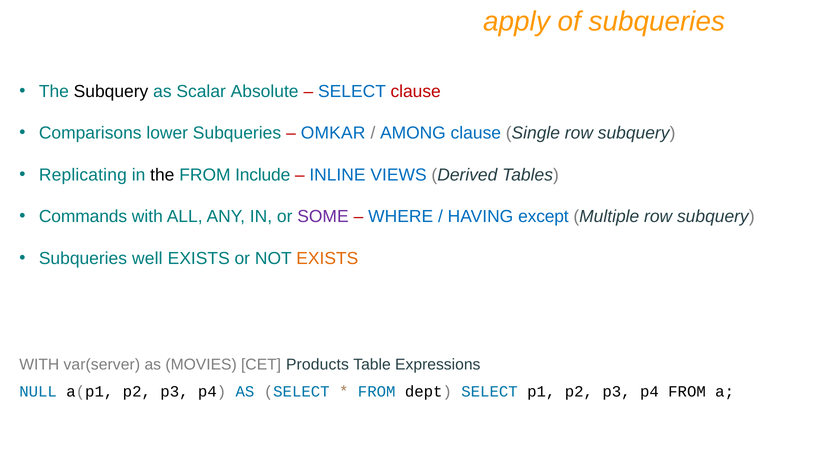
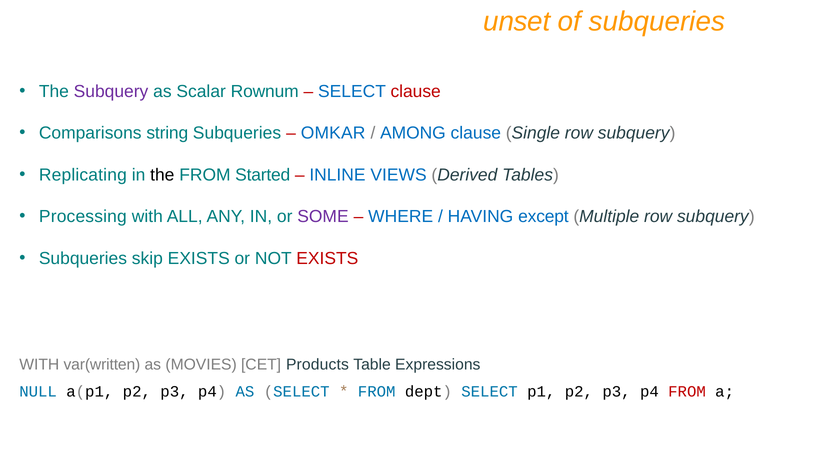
apply: apply -> unset
Subquery at (111, 91) colour: black -> purple
Absolute: Absolute -> Rownum
lower: lower -> string
Include: Include -> Started
Commands: Commands -> Processing
well: well -> skip
EXISTS at (327, 259) colour: orange -> red
var(server: var(server -> var(written
FROM at (687, 392) colour: black -> red
